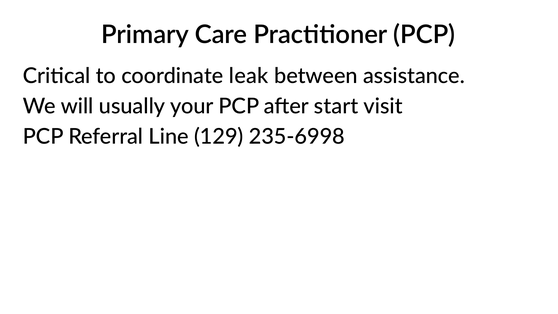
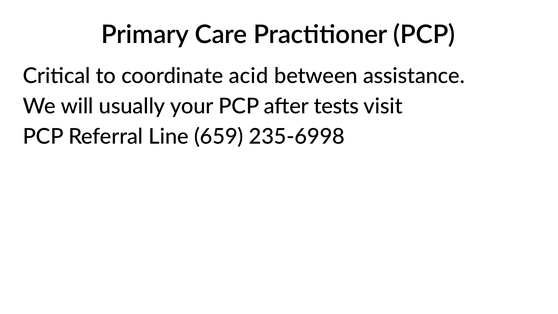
leak: leak -> acid
start: start -> tests
129: 129 -> 659
